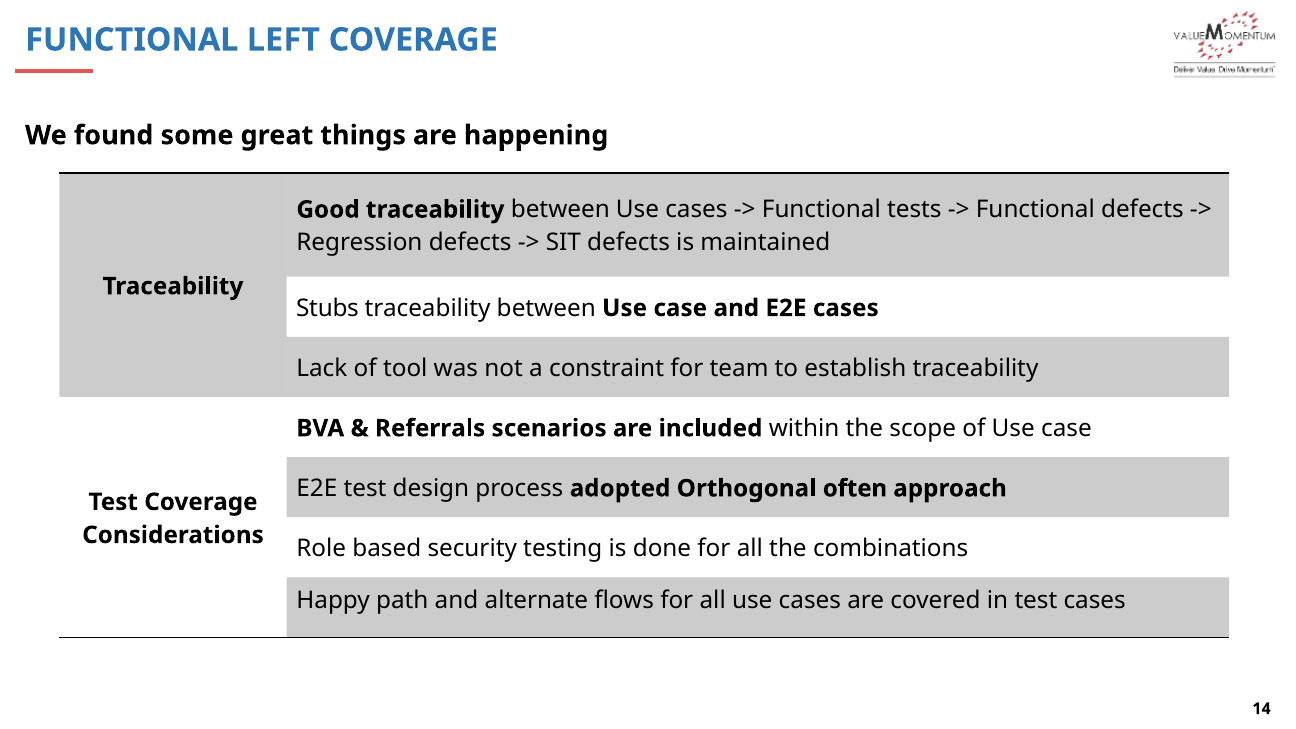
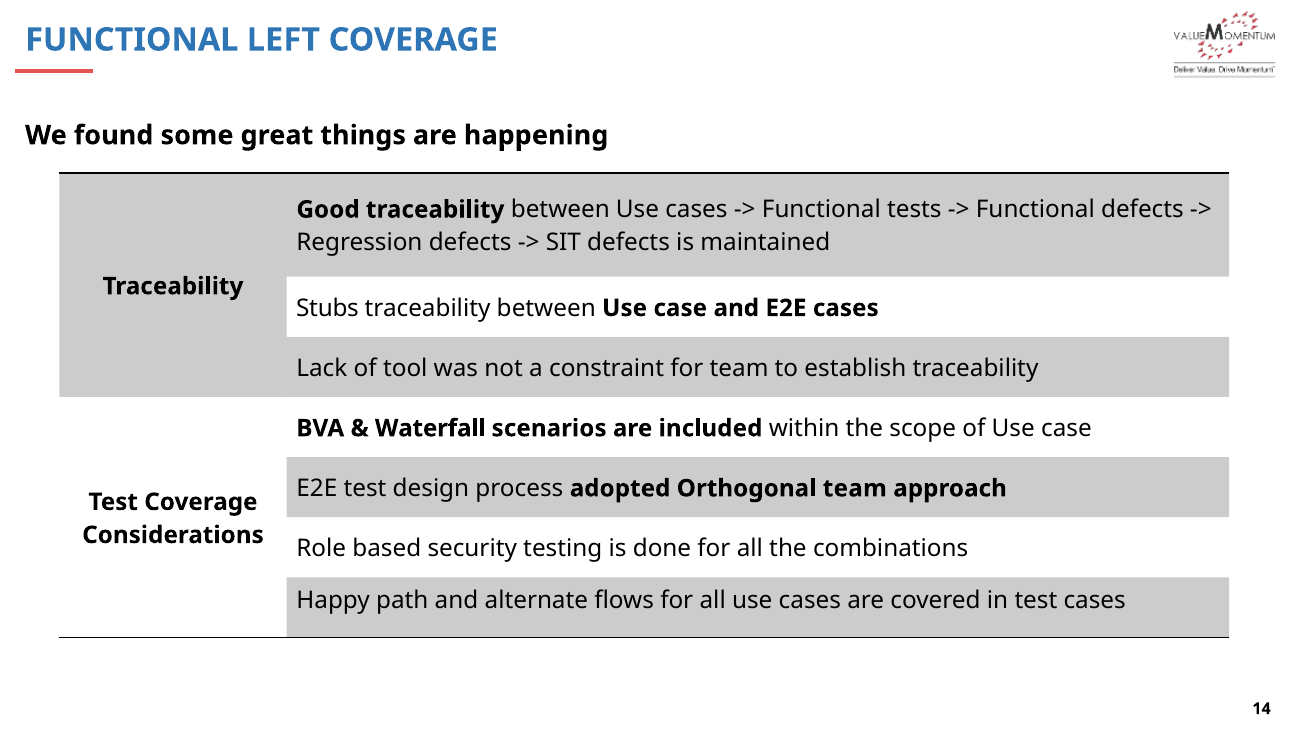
Referrals: Referrals -> Waterfall
Orthogonal often: often -> team
